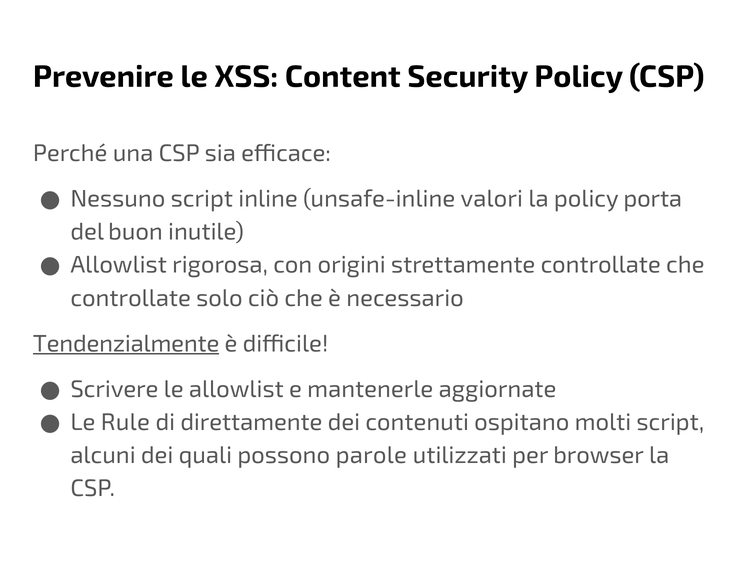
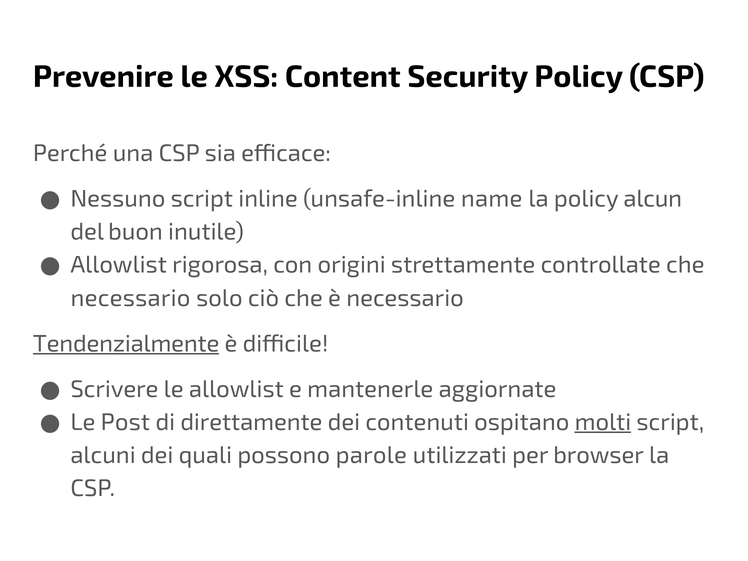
valori: valori -> name
porta: porta -> alcun
controllate at (131, 298): controllate -> necessario
Rule: Rule -> Post
molti underline: none -> present
